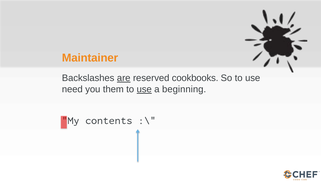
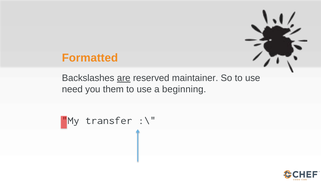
Maintainer: Maintainer -> Formatted
cookbooks: cookbooks -> maintainer
use at (144, 89) underline: present -> none
contents: contents -> transfer
